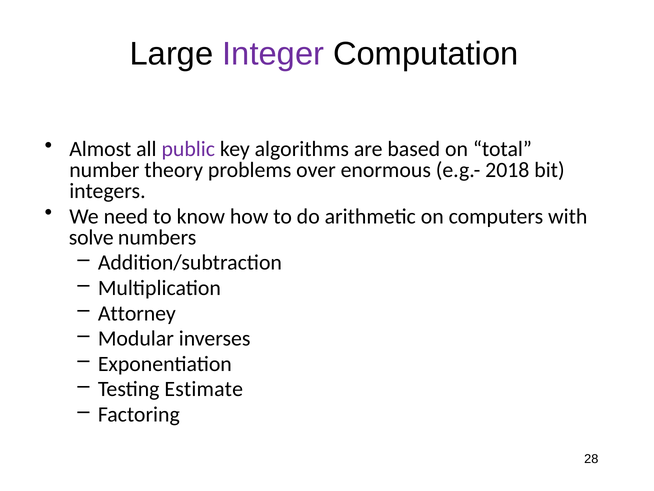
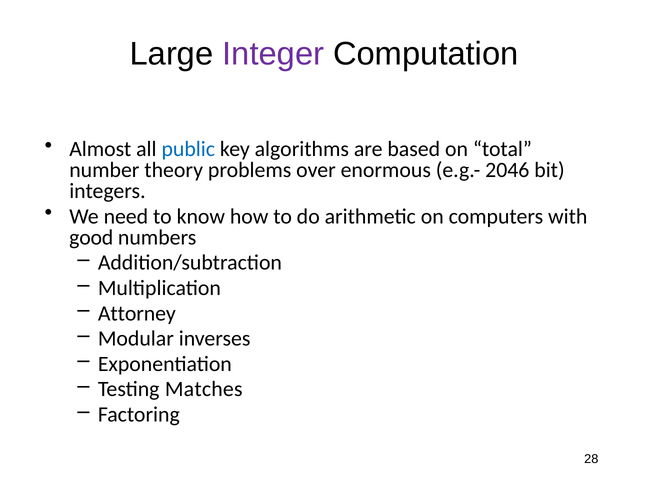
public colour: purple -> blue
2018: 2018 -> 2046
solve: solve -> good
Estimate: Estimate -> Matches
